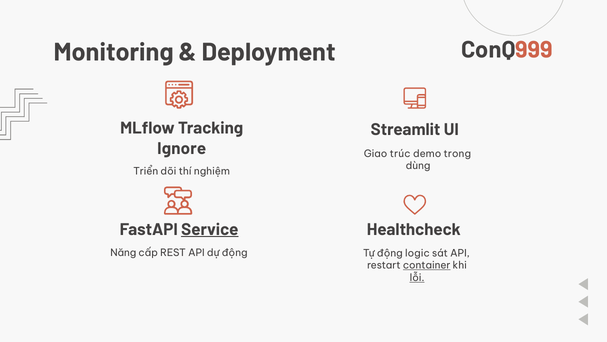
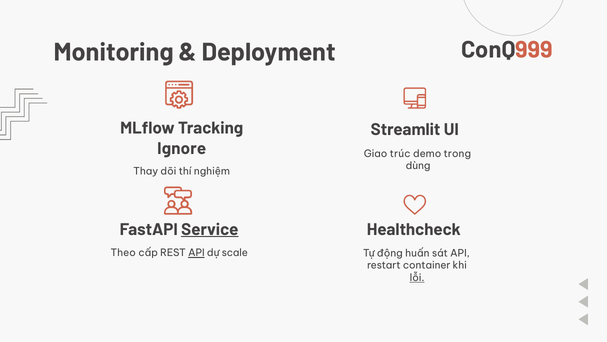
Triển: Triển -> Thay
Năng: Năng -> Theo
API at (196, 253) underline: none -> present
dự động: động -> scale
logic: logic -> huấn
container underline: present -> none
